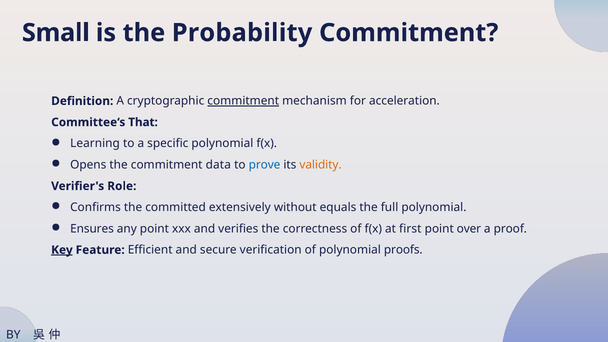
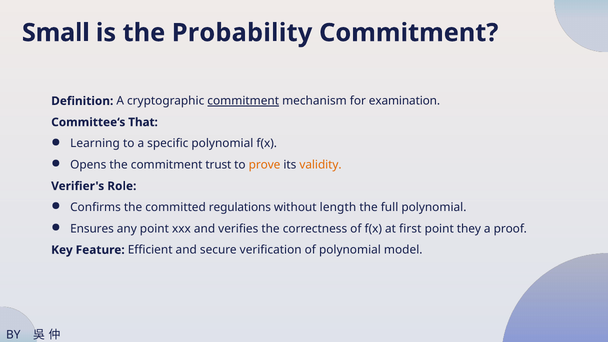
acceleration: acceleration -> examination
data: data -> trust
prove colour: blue -> orange
extensively: extensively -> regulations
equals: equals -> length
over: over -> they
Key underline: present -> none
proofs: proofs -> model
